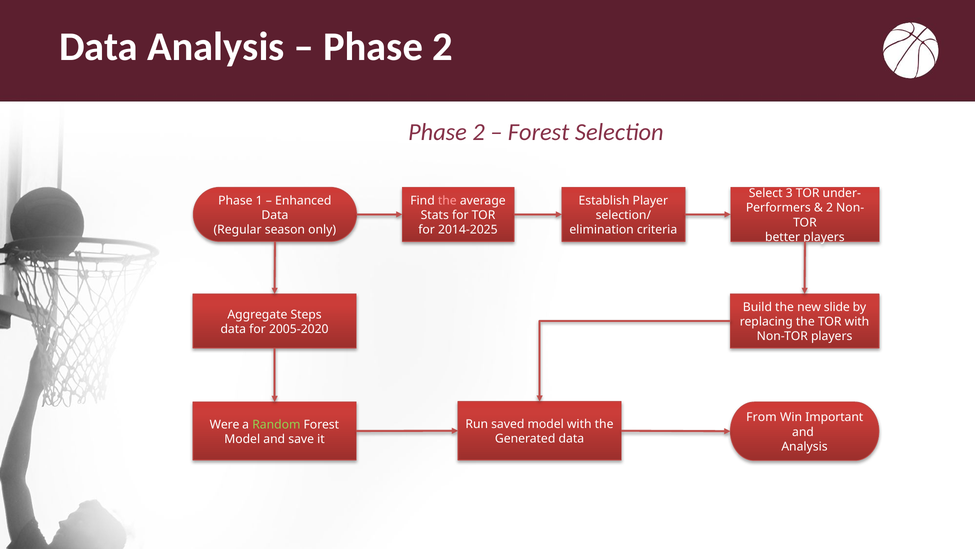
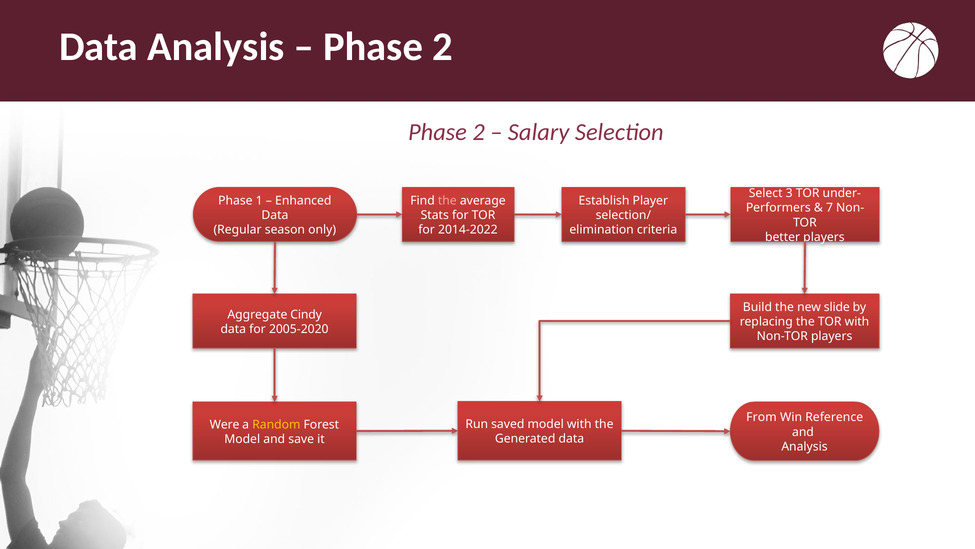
Forest at (539, 132): Forest -> Salary
2 at (829, 208): 2 -> 7
2014-2025: 2014-2025 -> 2014-2022
Steps: Steps -> Cindy
Important: Important -> Reference
Random colour: light green -> yellow
